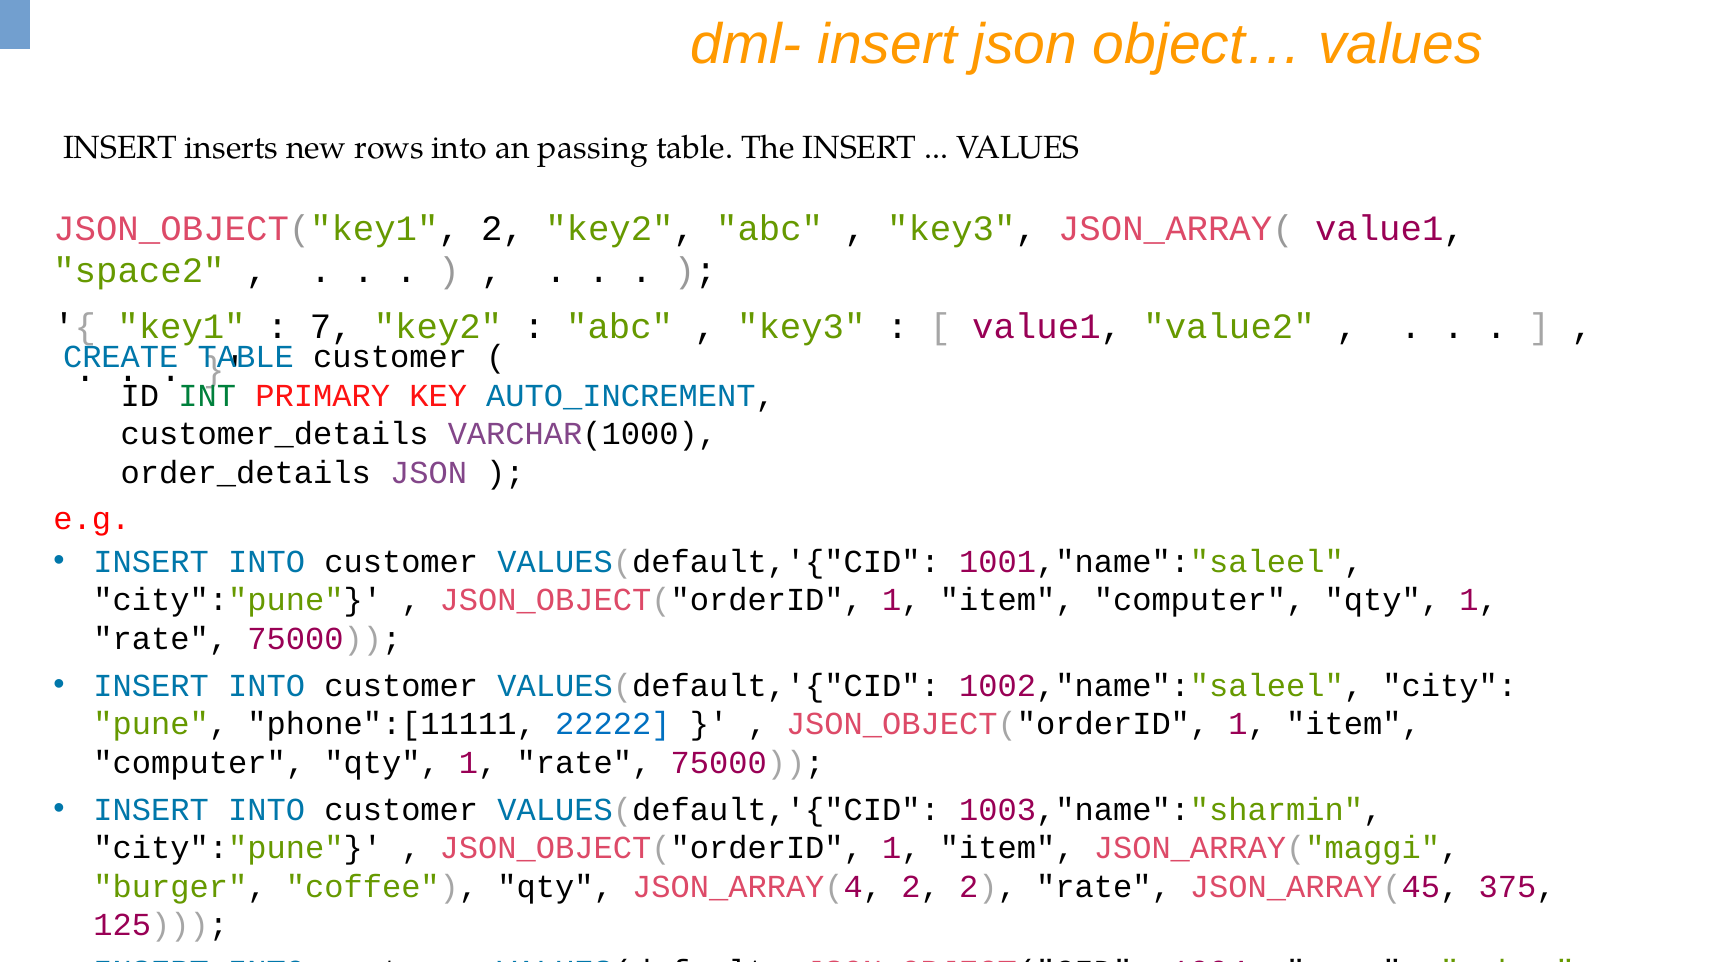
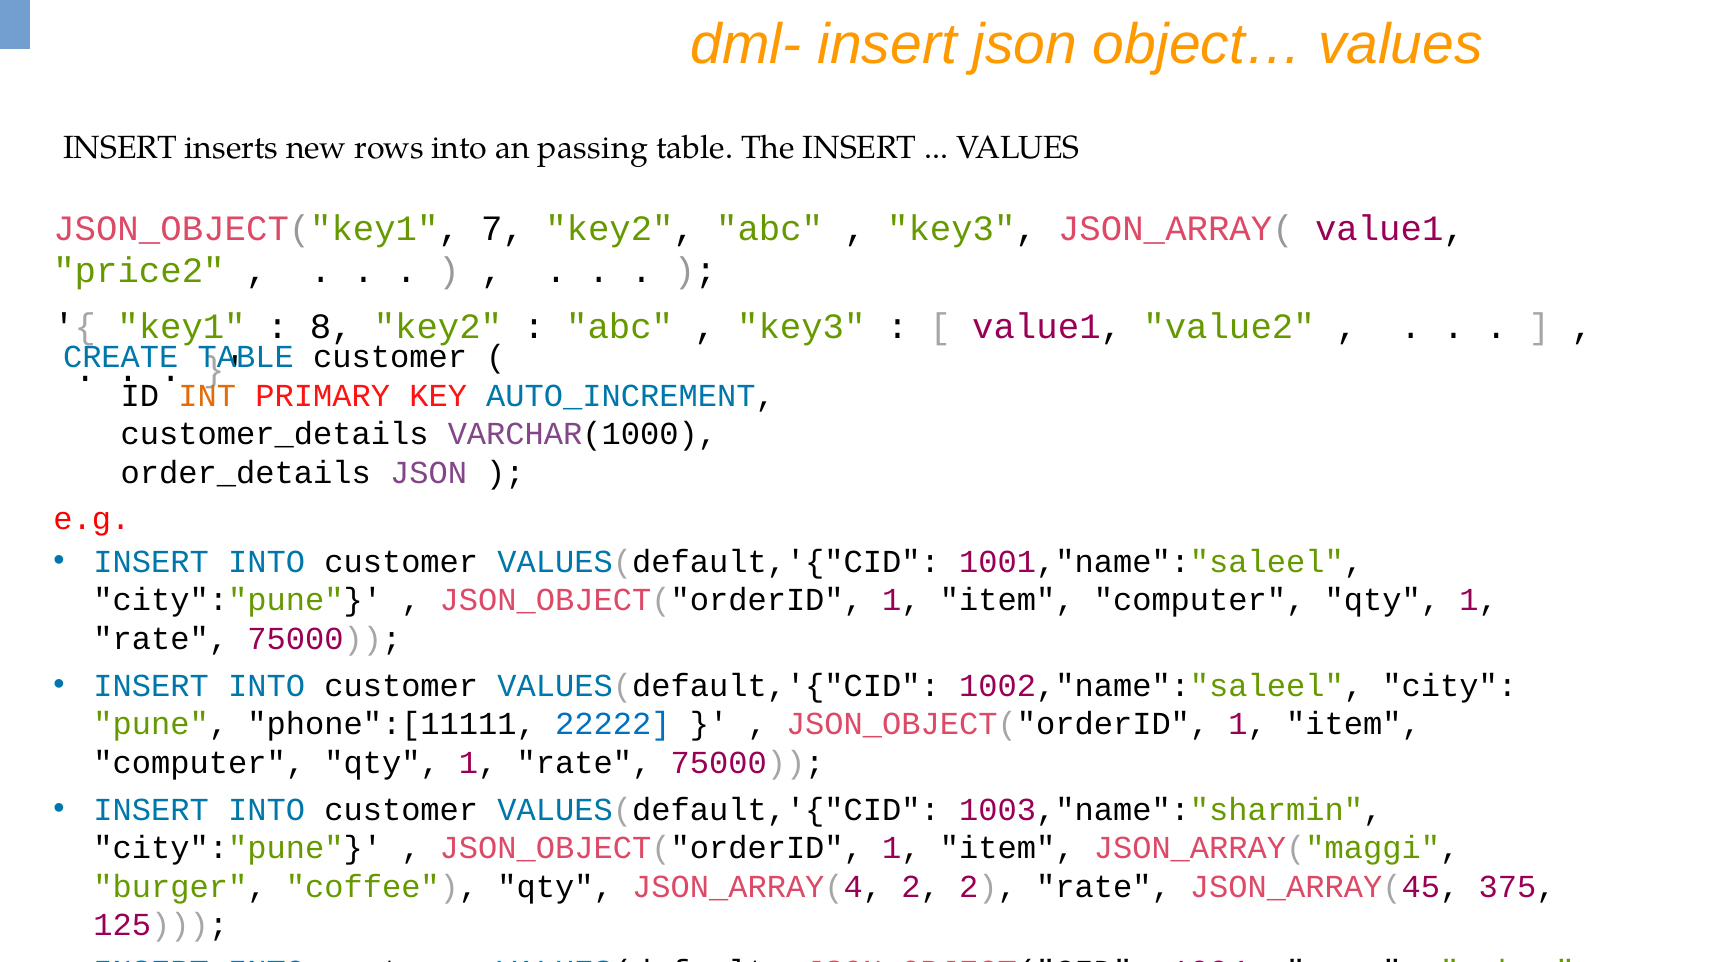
JSON_OBJECT("key1 2: 2 -> 7
space2: space2 -> price2
7: 7 -> 8
INT colour: green -> orange
